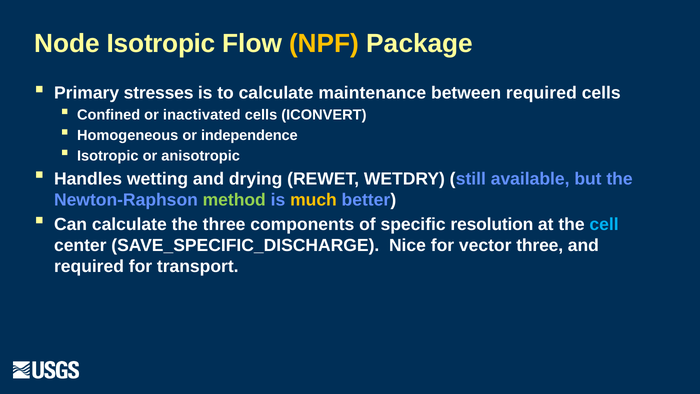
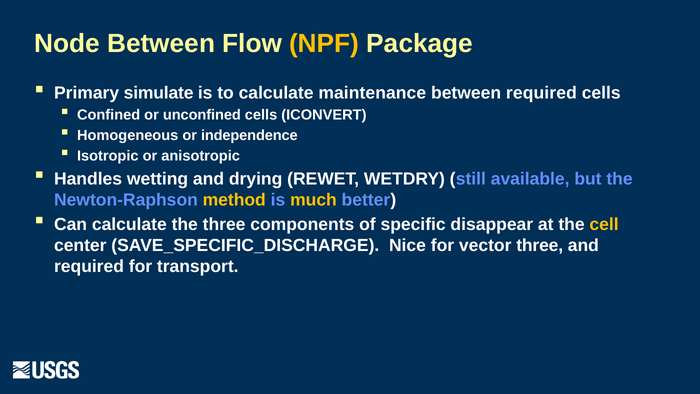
Node Isotropic: Isotropic -> Between
stresses: stresses -> simulate
inactivated: inactivated -> unconfined
method colour: light green -> yellow
resolution: resolution -> disappear
cell colour: light blue -> yellow
